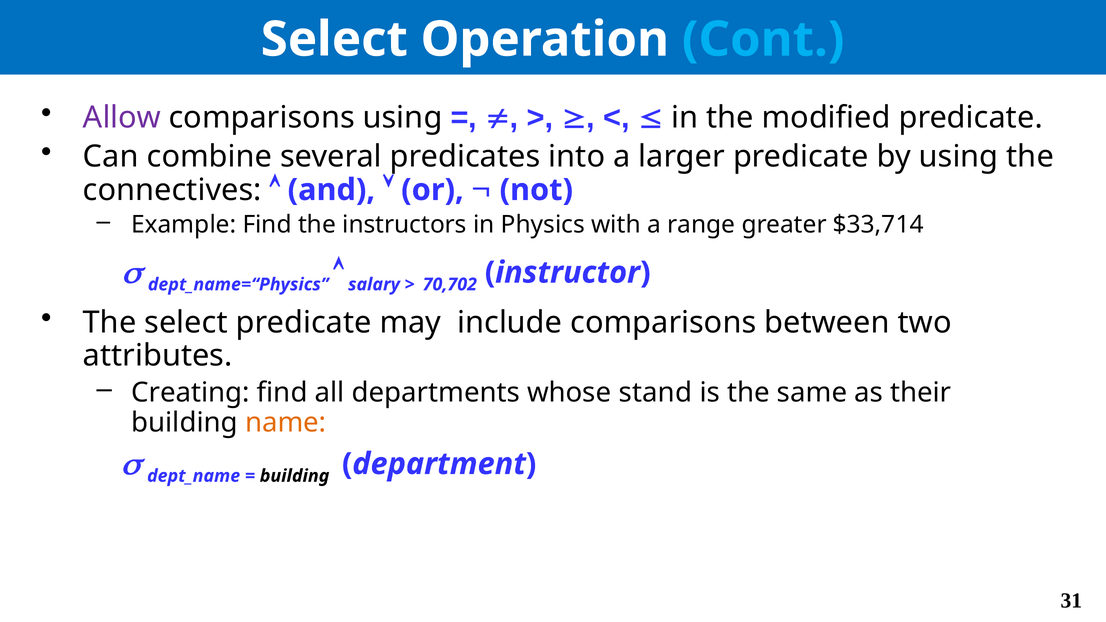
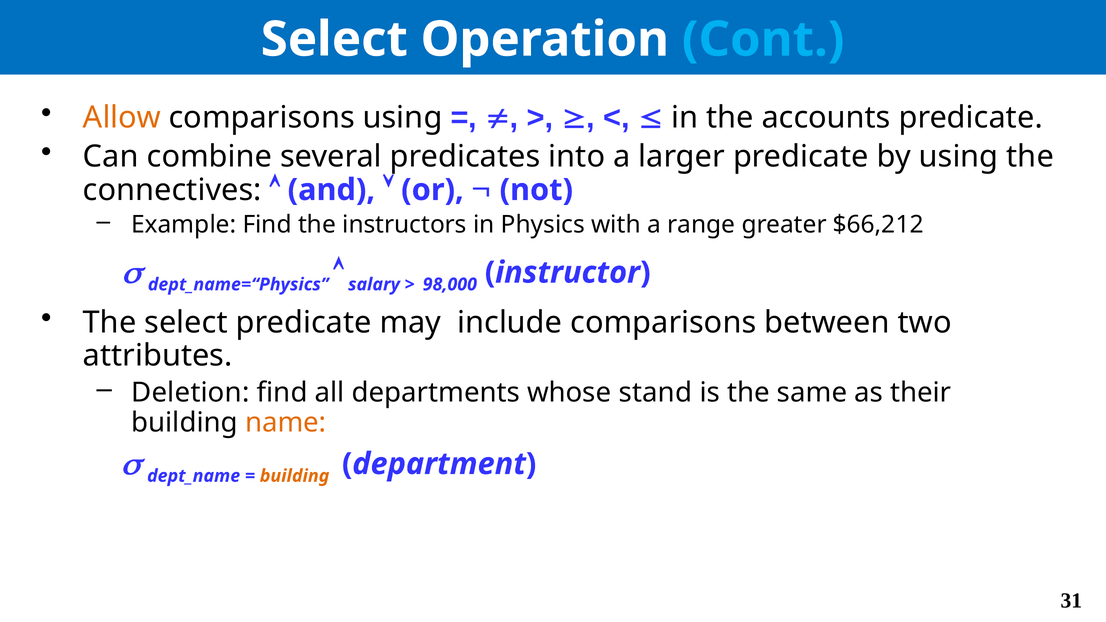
Allow colour: purple -> orange
modified: modified -> accounts
$33,714: $33,714 -> $66,212
70,702: 70,702 -> 98,000
Creating: Creating -> Deletion
building at (295, 476) colour: black -> orange
